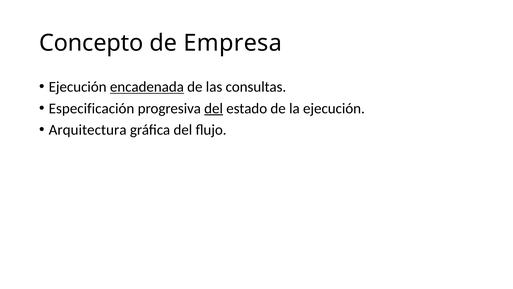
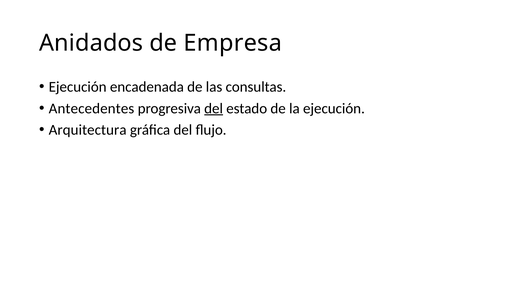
Concepto: Concepto -> Anidados
encadenada underline: present -> none
Especificación: Especificación -> Antecedentes
